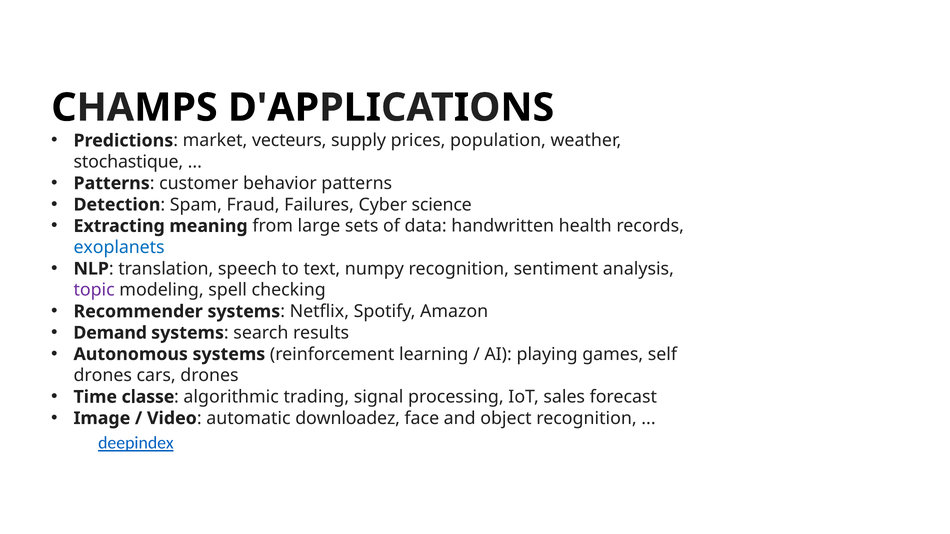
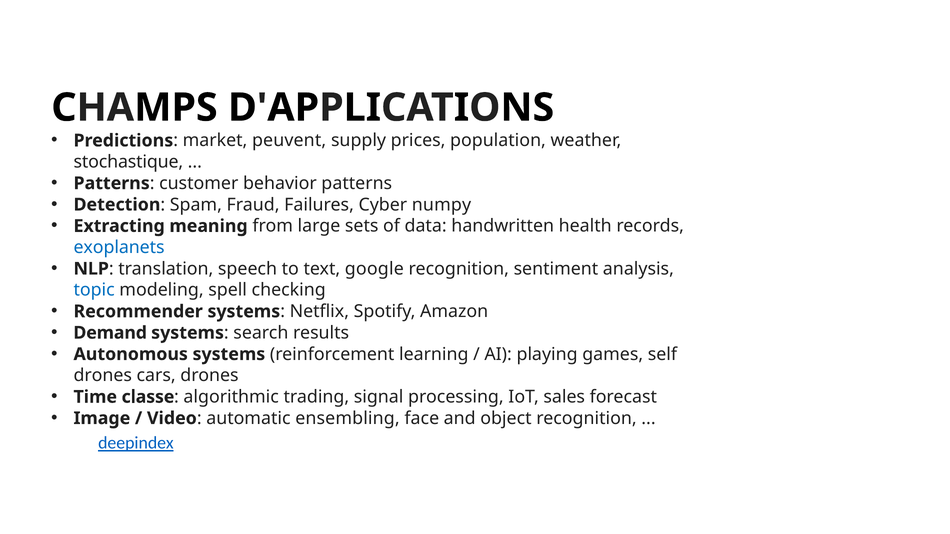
vecteurs: vecteurs -> peuvent
science: science -> numpy
numpy: numpy -> google
topic colour: purple -> blue
downloadez: downloadez -> ensembling
